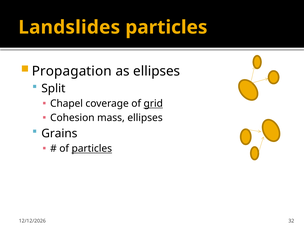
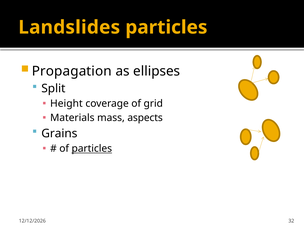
Chapel: Chapel -> Height
grid underline: present -> none
Cohesion: Cohesion -> Materials
mass ellipses: ellipses -> aspects
